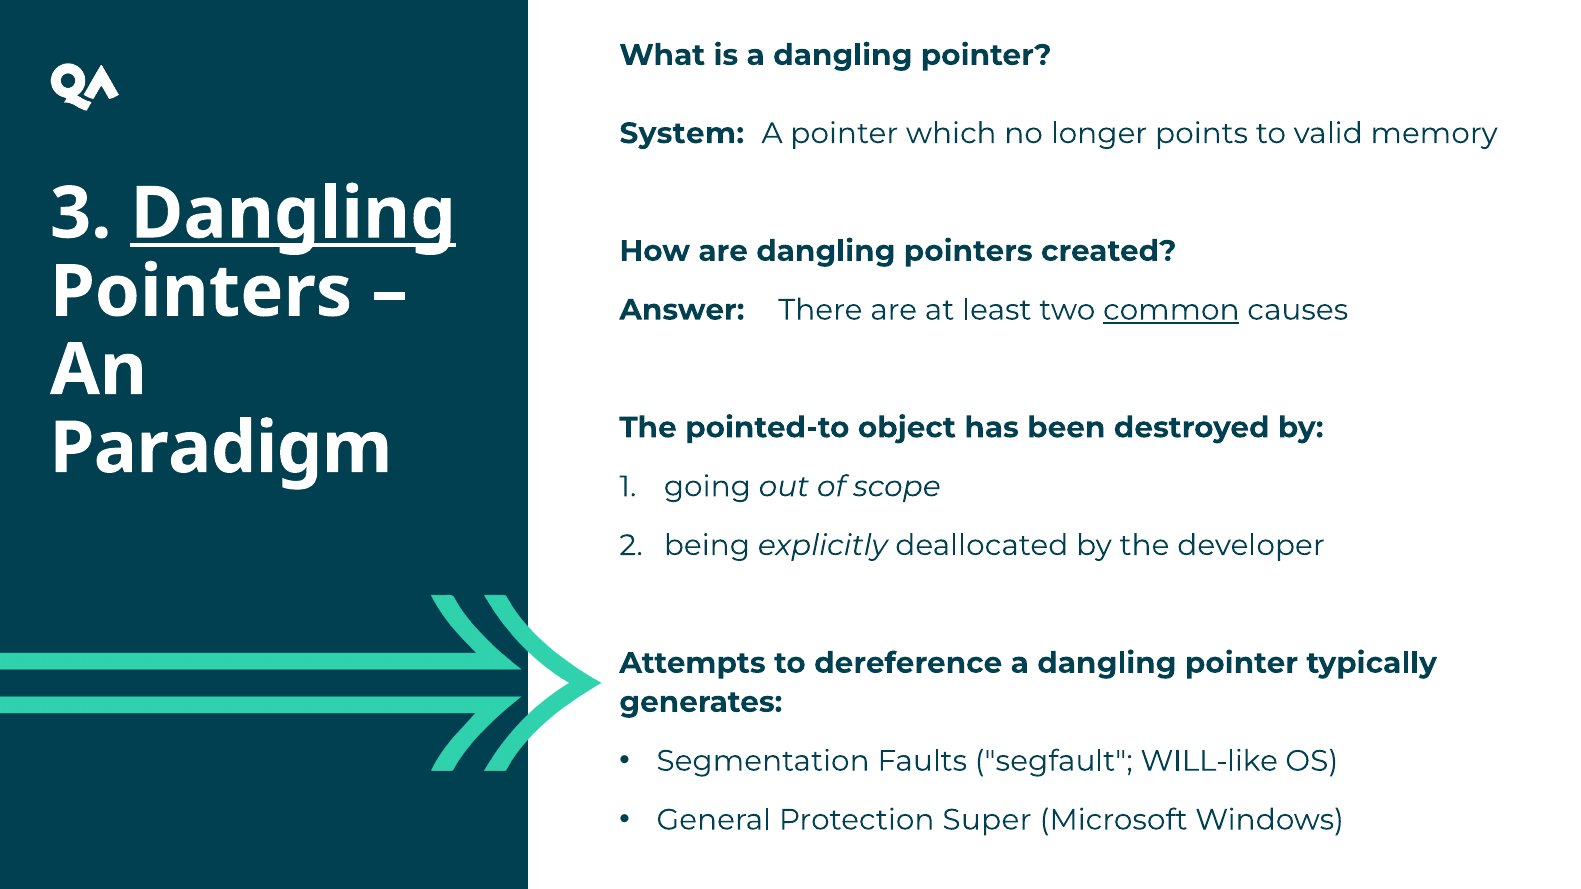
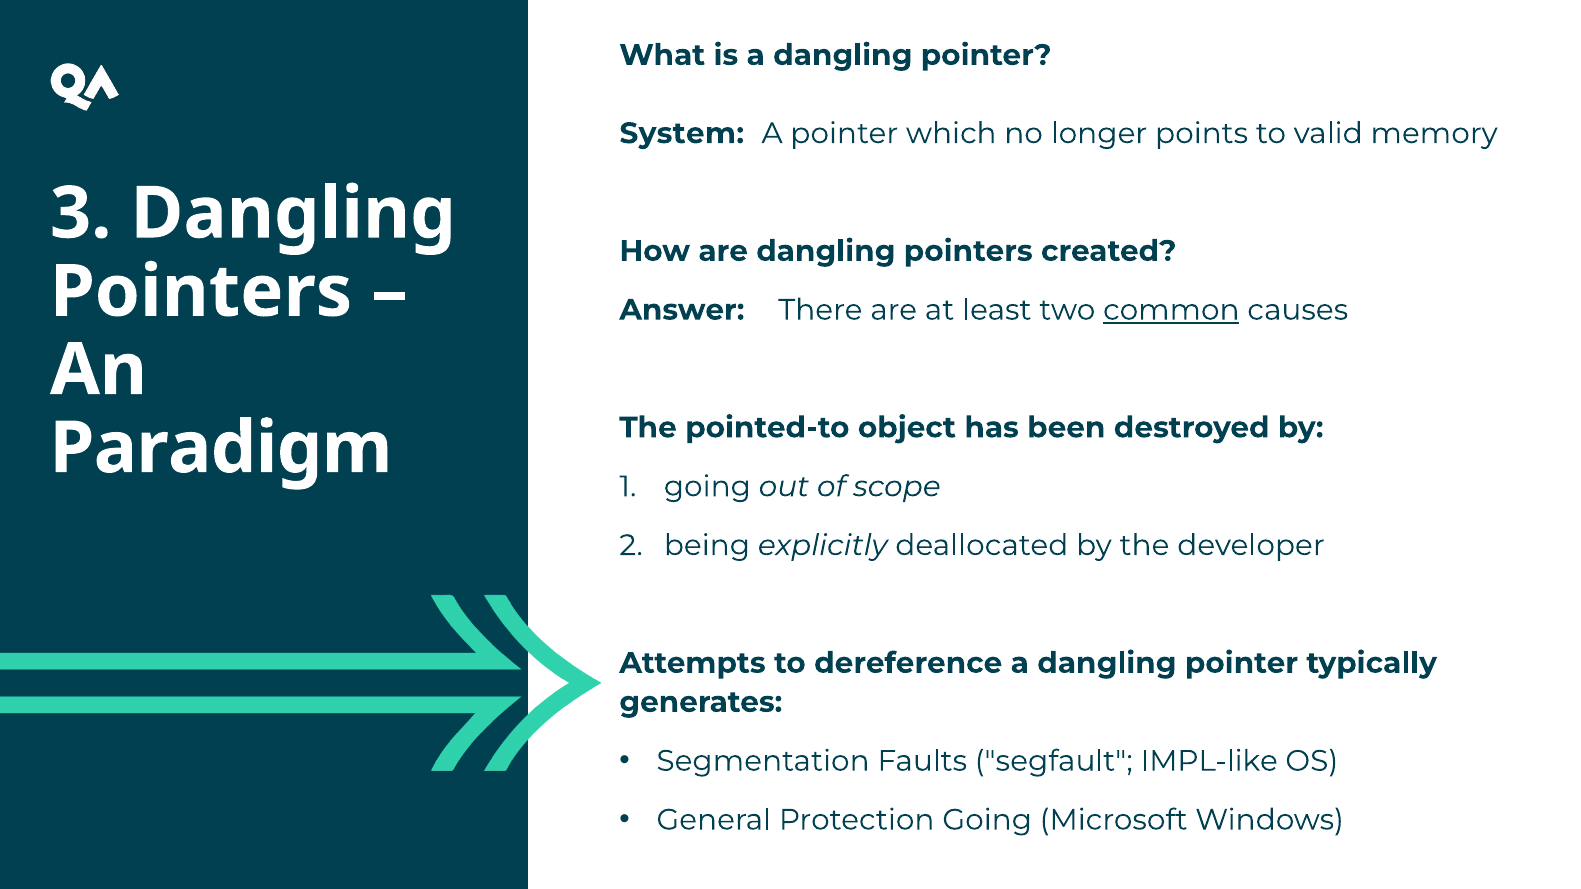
Dangling at (293, 214) underline: present -> none
WILL-like: WILL-like -> IMPL-like
Protection Super: Super -> Going
